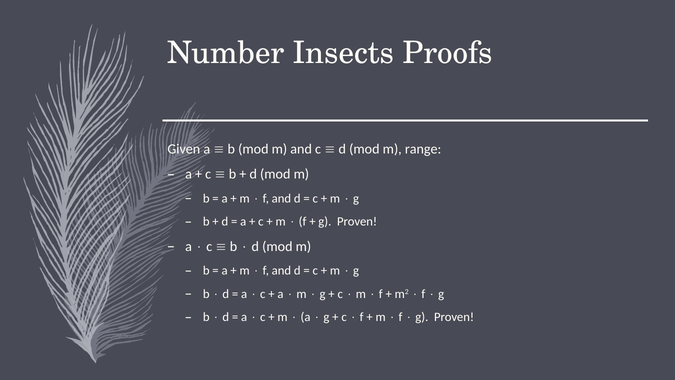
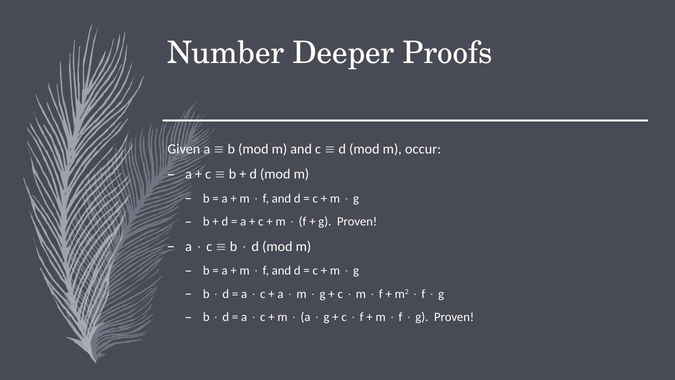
Insects: Insects -> Deeper
range: range -> occur
